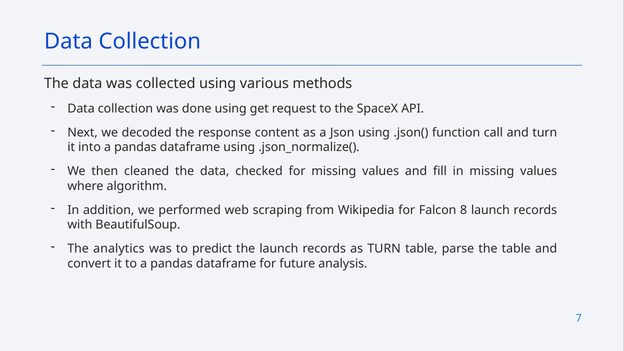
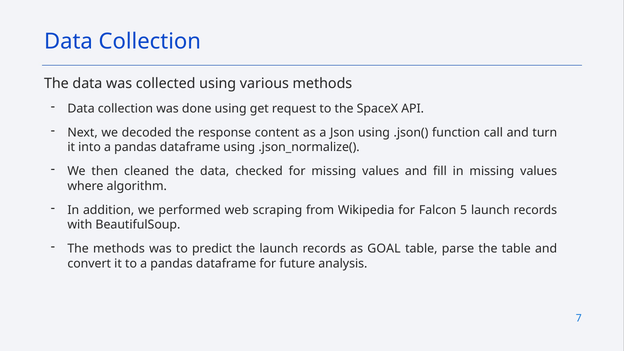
8: 8 -> 5
The analytics: analytics -> methods
as TURN: TURN -> GOAL
